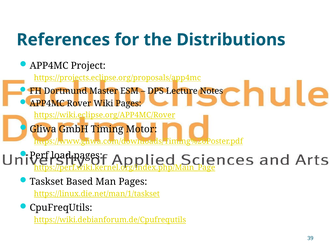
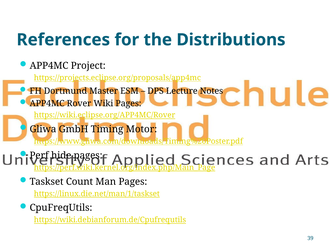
load: load -> hide
Based: Based -> Count
